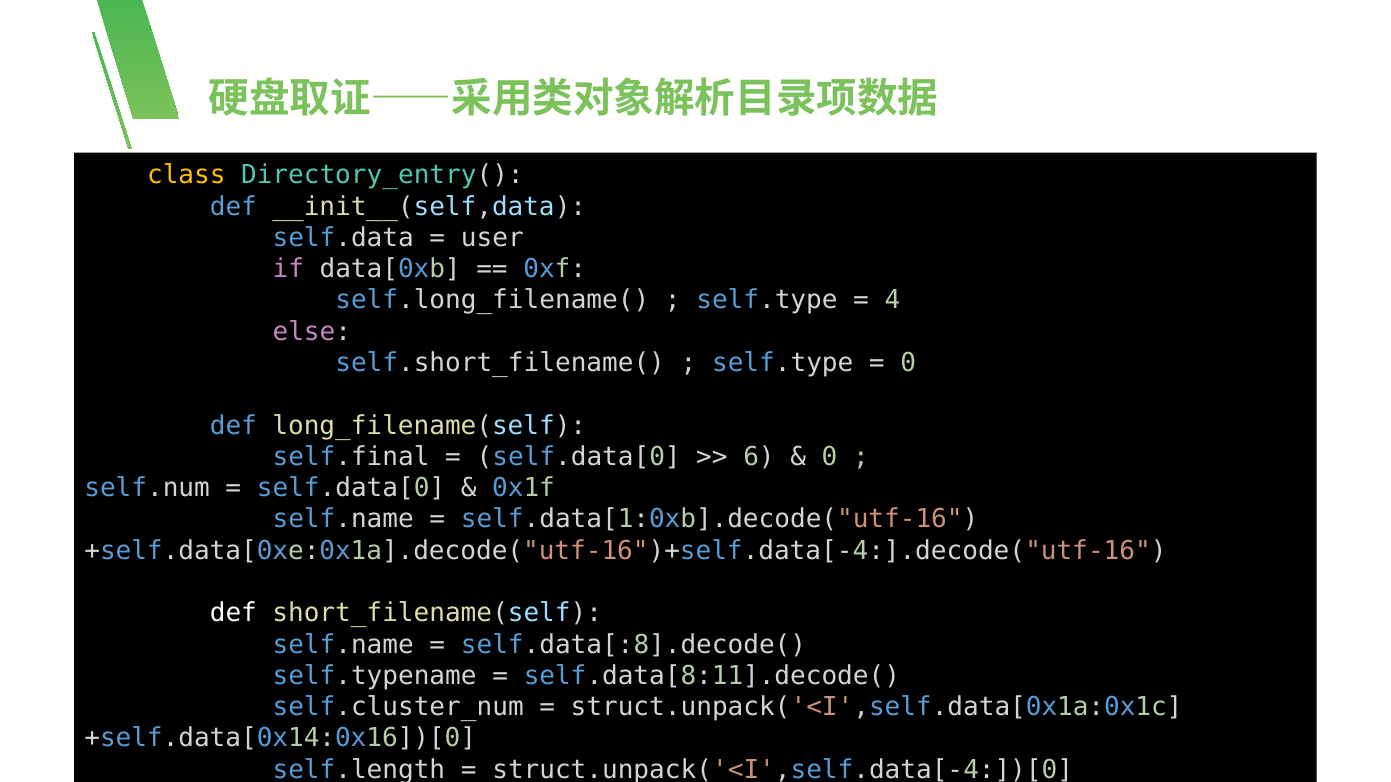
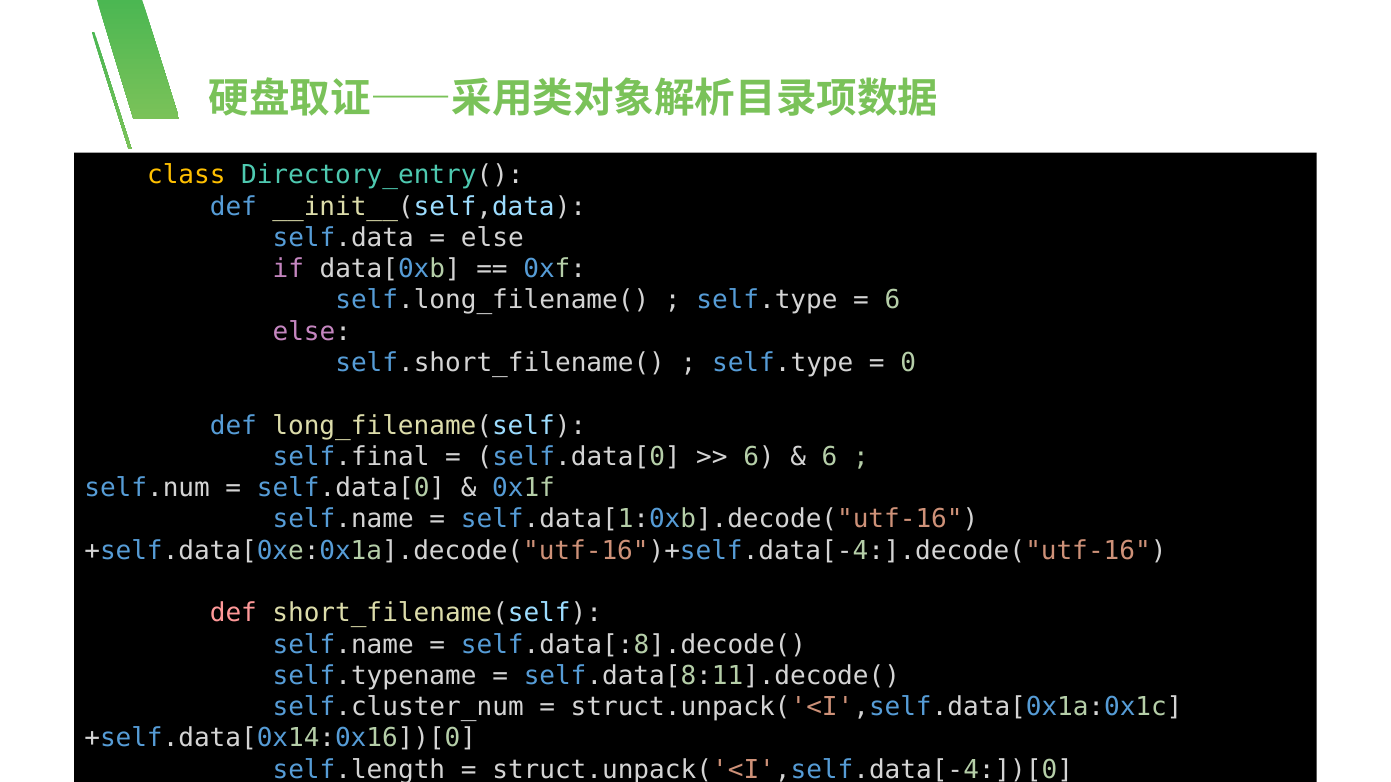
user at (492, 238): user -> else
4 at (893, 301): 4 -> 6
0 at (830, 457): 0 -> 6
def at (233, 613) colour: white -> pink
